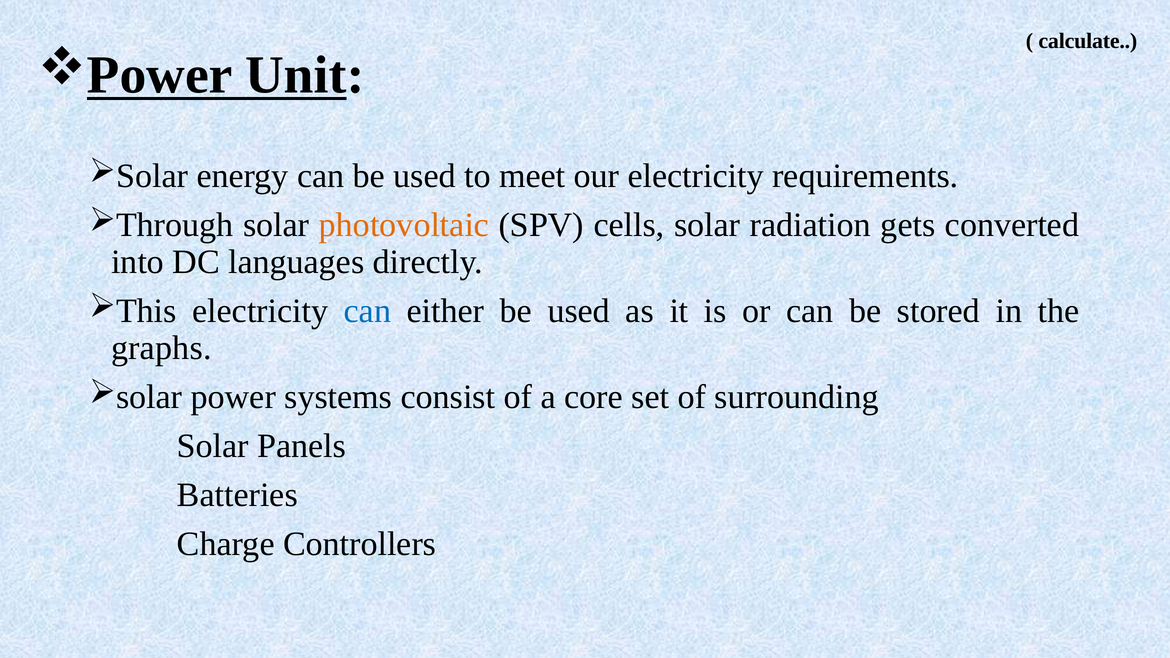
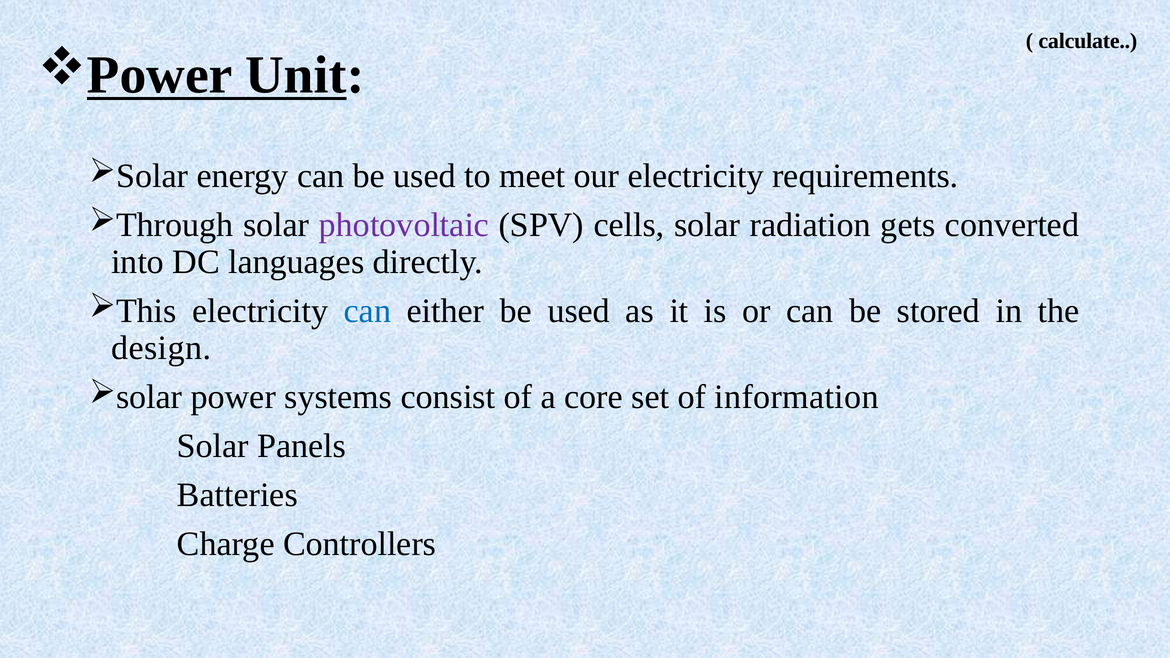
photovoltaic colour: orange -> purple
graphs: graphs -> design
surrounding: surrounding -> information
